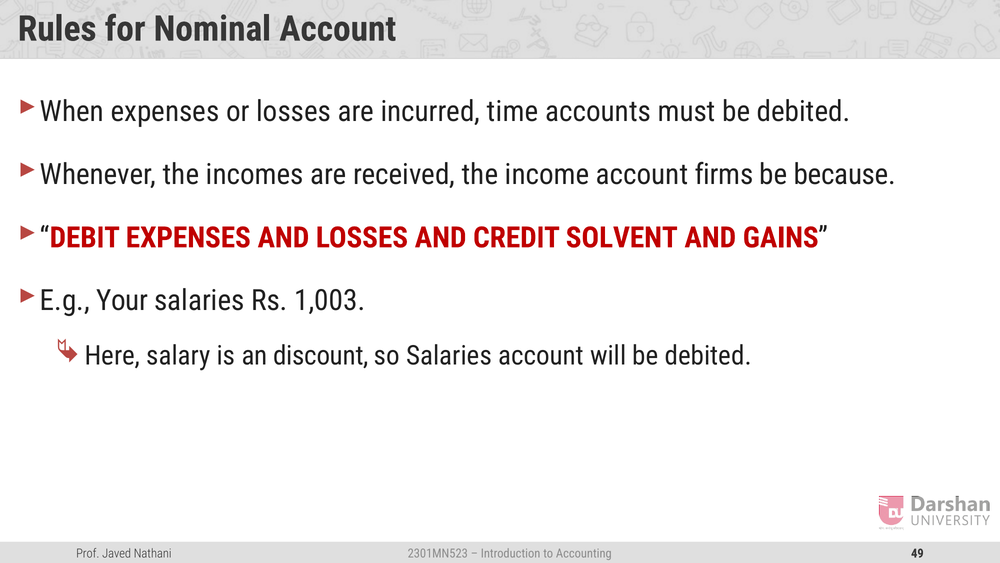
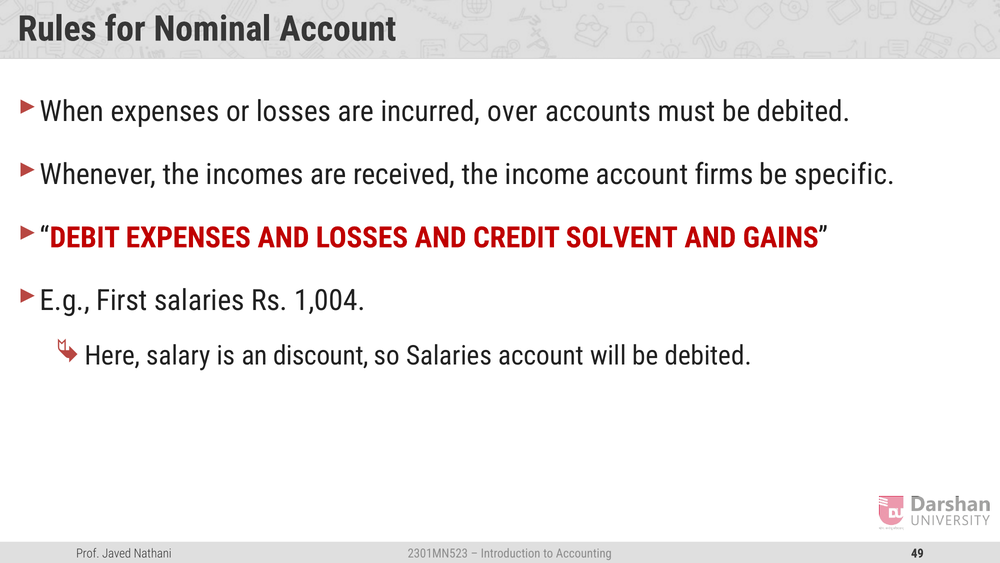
time: time -> over
because: because -> specific
Your: Your -> First
1,003: 1,003 -> 1,004
